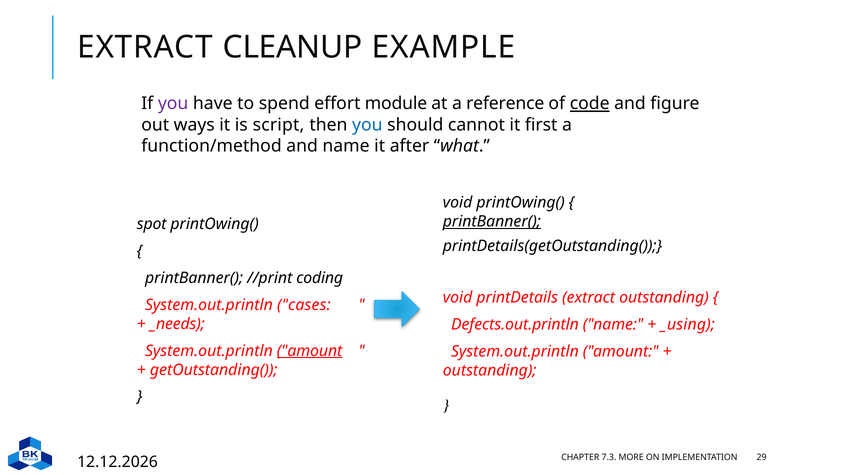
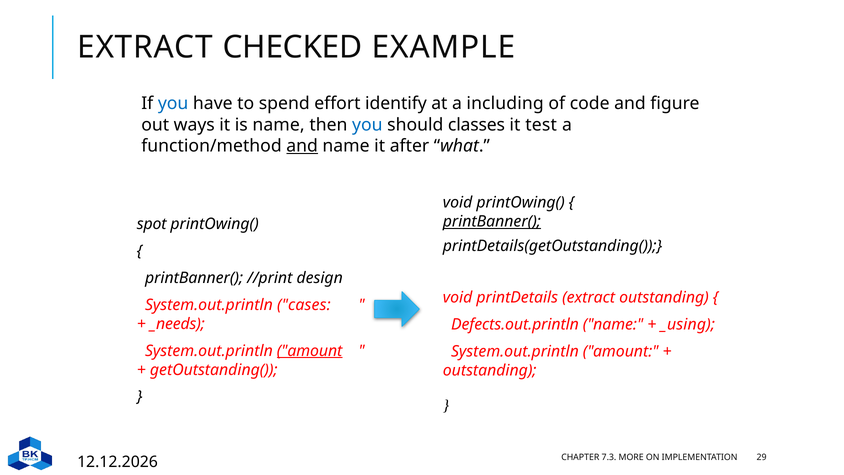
CLEANUP: CLEANUP -> CHECKED
you at (173, 104) colour: purple -> blue
module: module -> identify
reference: reference -> including
code underline: present -> none
is script: script -> name
cannot: cannot -> classes
first: first -> test
and at (302, 146) underline: none -> present
coding: coding -> design
